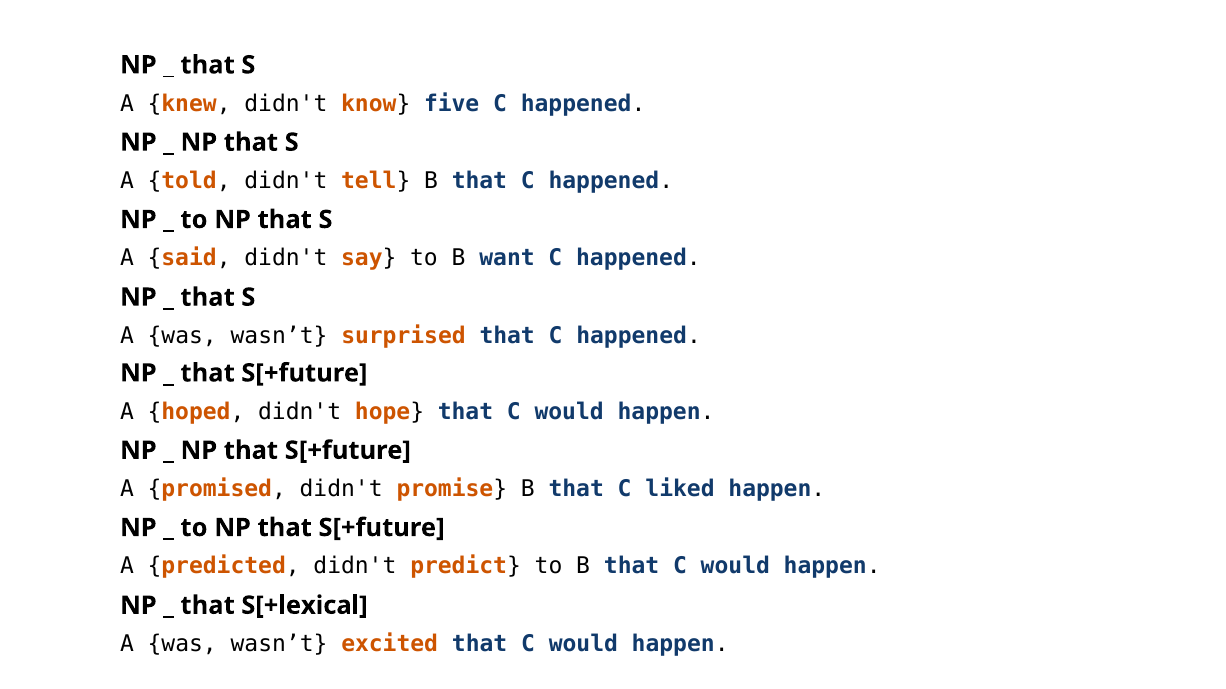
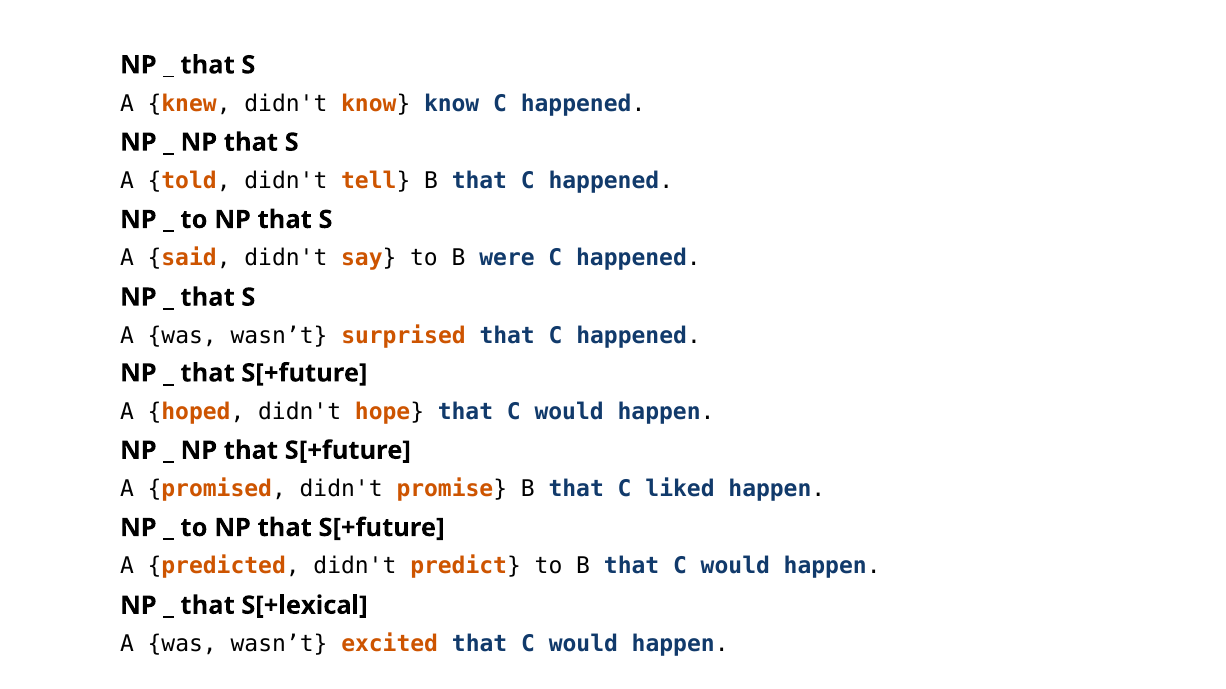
know five: five -> know
want: want -> were
